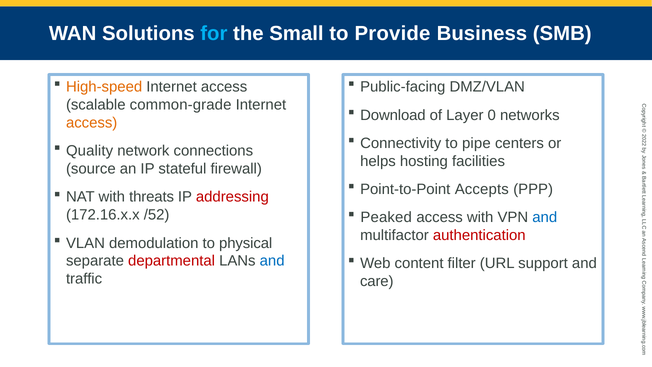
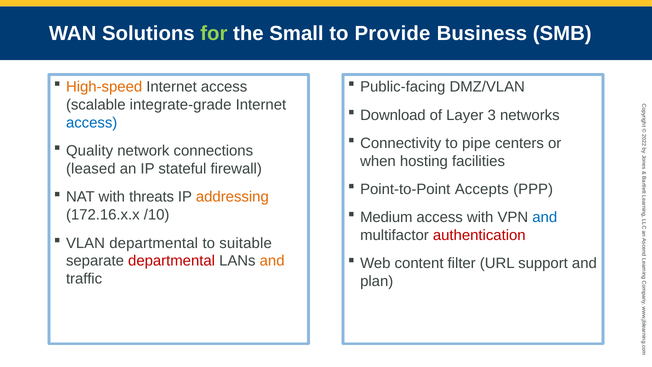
for colour: light blue -> light green
common-grade: common-grade -> integrate-grade
Layer 0: 0 -> 3
access at (92, 123) colour: orange -> blue
helps: helps -> when
source: source -> leased
addressing colour: red -> orange
/52: /52 -> /10
Peaked: Peaked -> Medium
VLAN demodulation: demodulation -> departmental
physical: physical -> suitable
and at (272, 261) colour: blue -> orange
care: care -> plan
